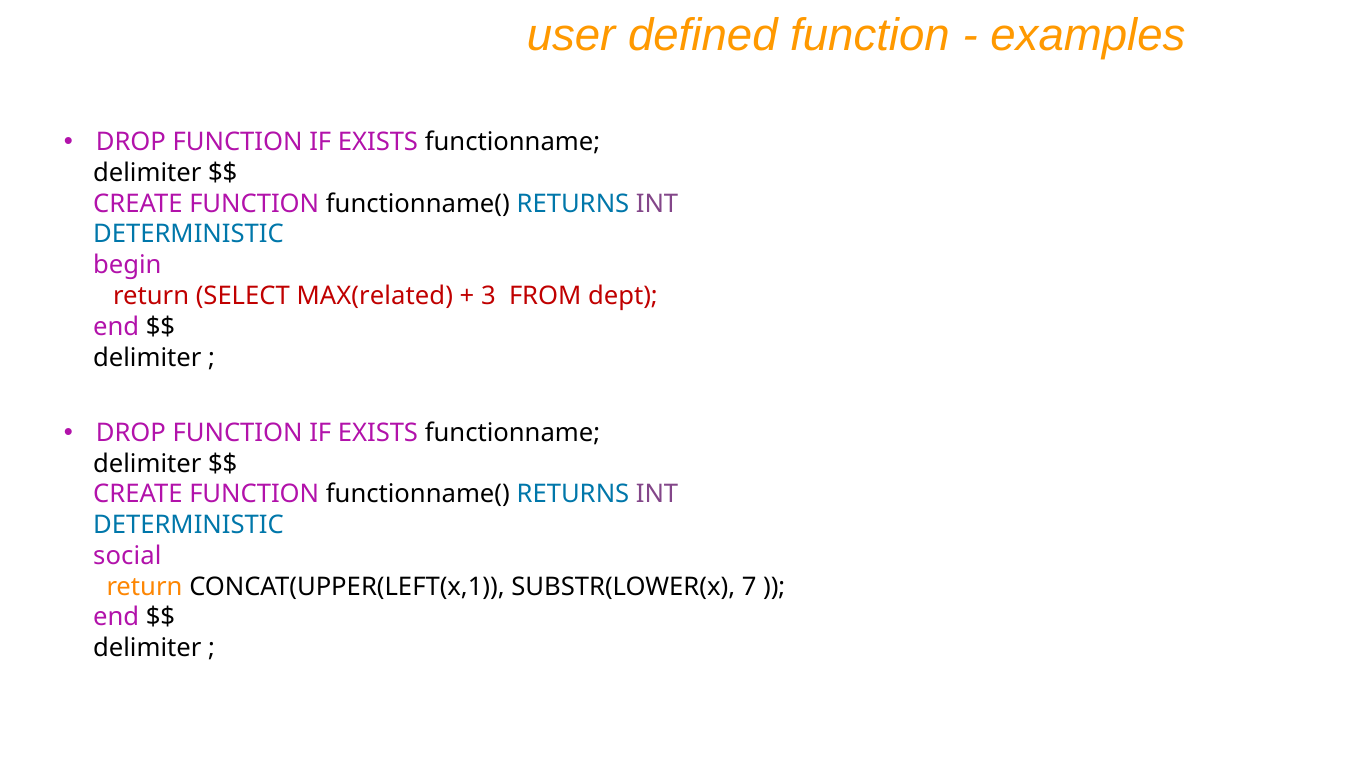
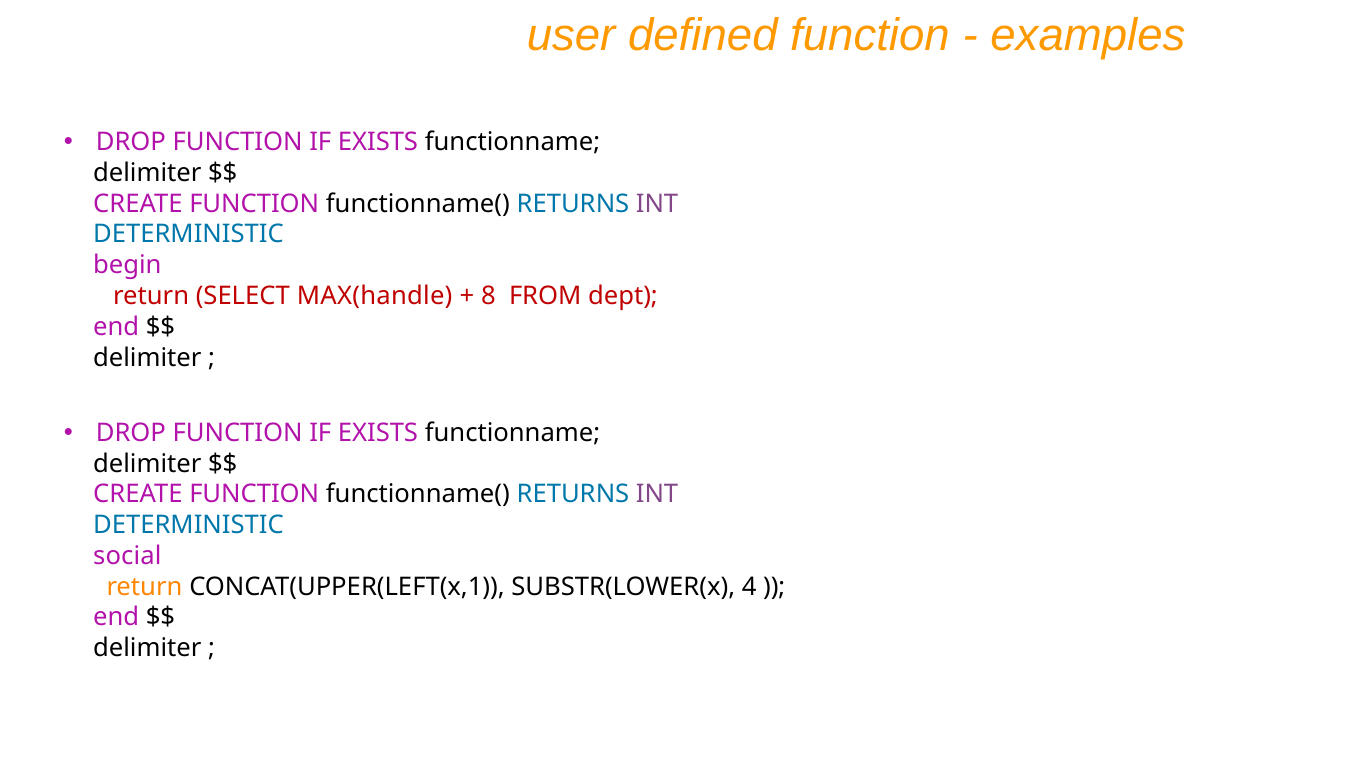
MAX(related: MAX(related -> MAX(handle
3: 3 -> 8
7: 7 -> 4
